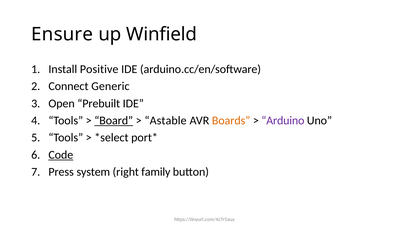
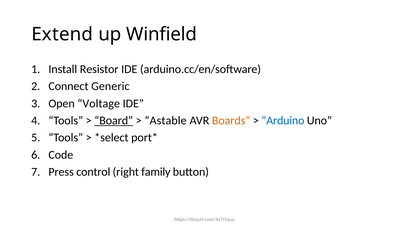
Ensure: Ensure -> Extend
Positive: Positive -> Resistor
Prebuilt: Prebuilt -> Voltage
Arduino colour: purple -> blue
Code underline: present -> none
system: system -> control
